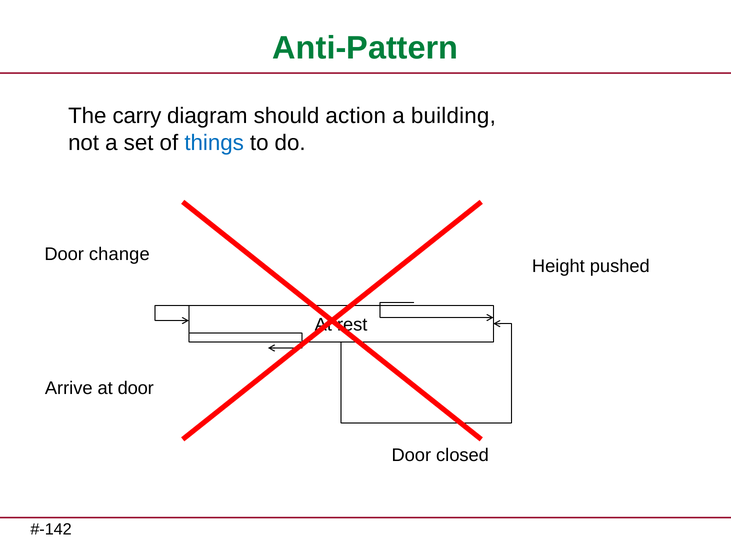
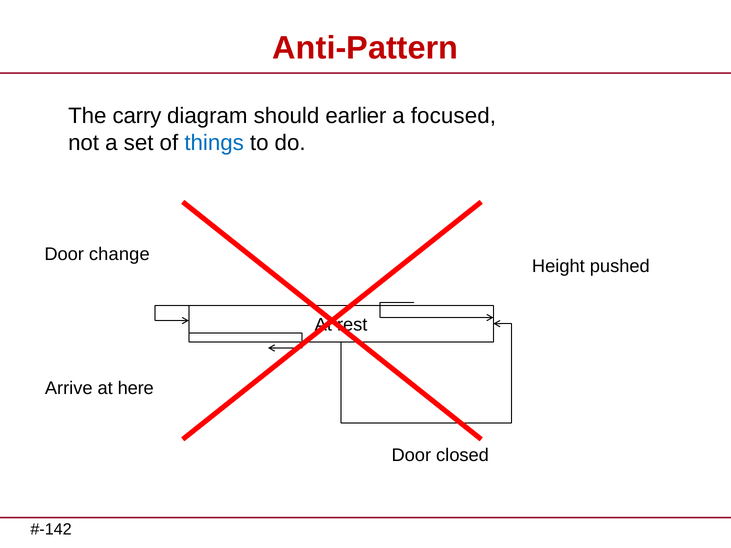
Anti-Pattern colour: green -> red
action: action -> earlier
building: building -> focused
at door: door -> here
